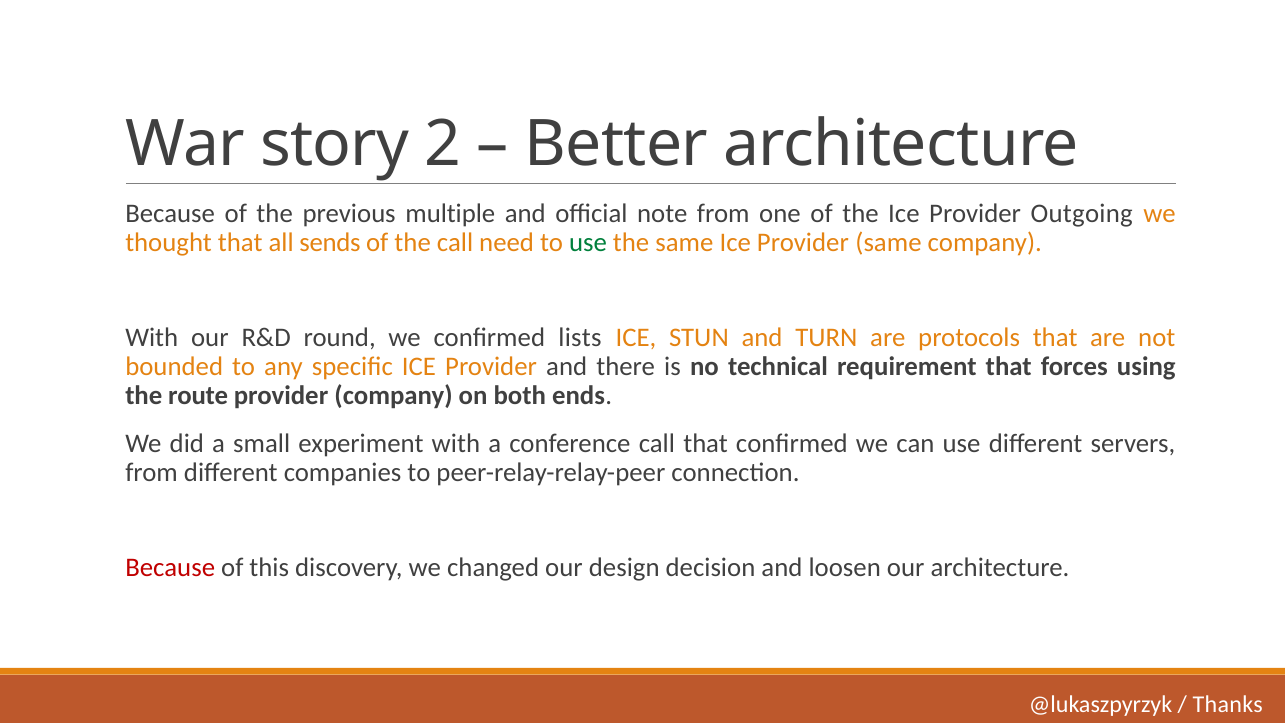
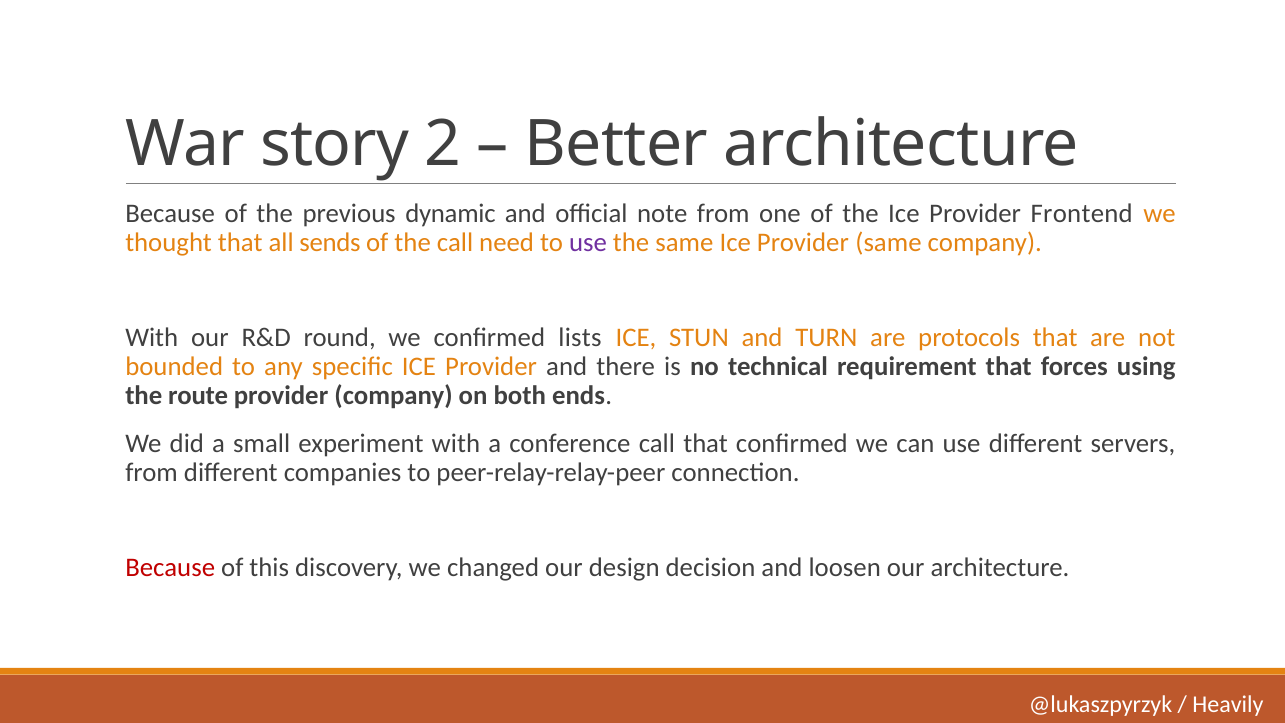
multiple: multiple -> dynamic
Outgoing: Outgoing -> Frontend
use at (588, 243) colour: green -> purple
Thanks: Thanks -> Heavily
